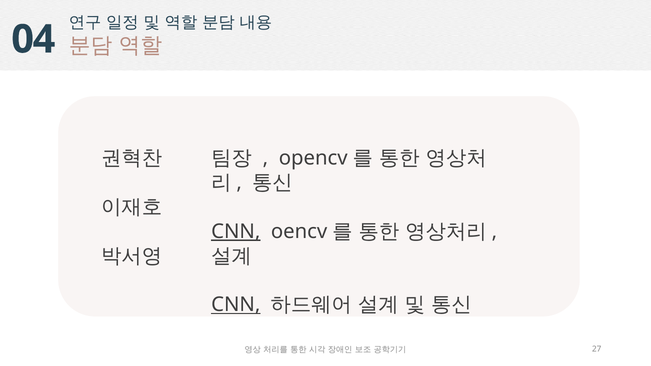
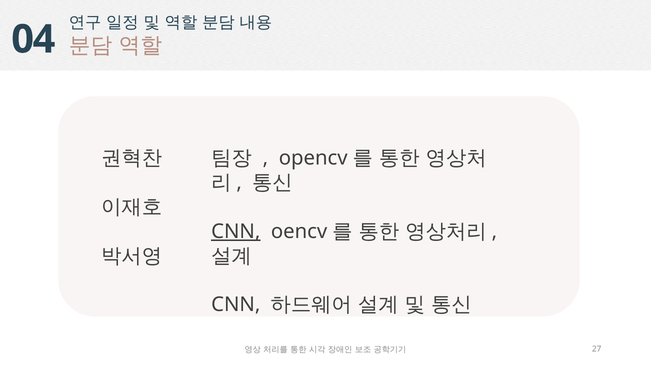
CNN at (236, 305) underline: present -> none
